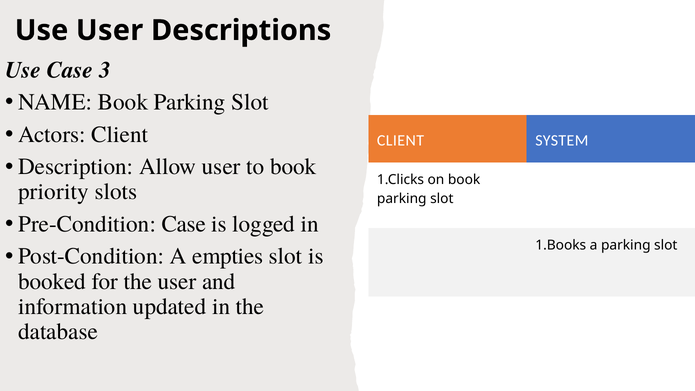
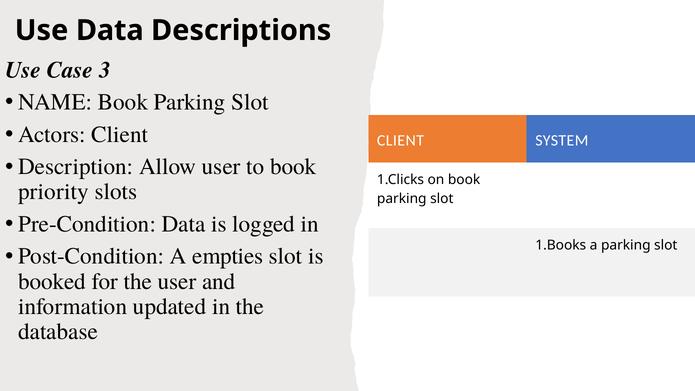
Use User: User -> Data
Pre-Condition Case: Case -> Data
